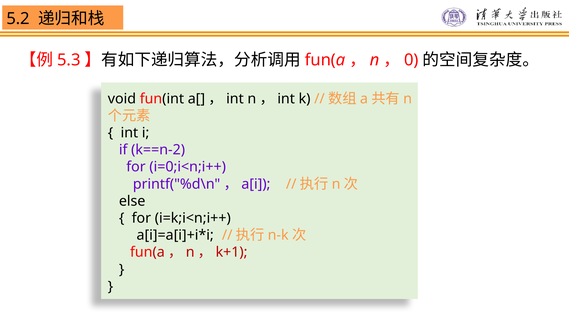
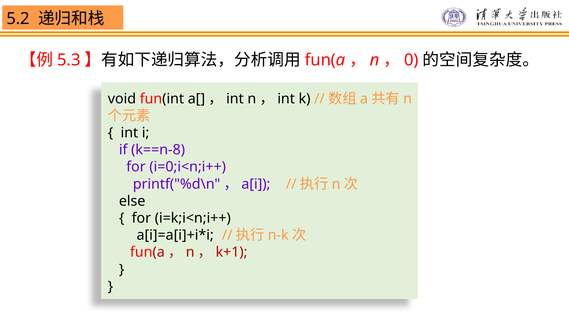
k==n-2: k==n-2 -> k==n-8
